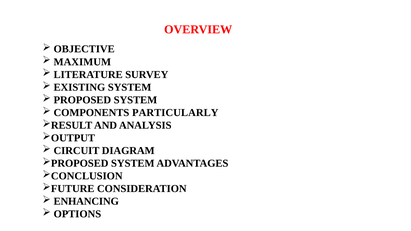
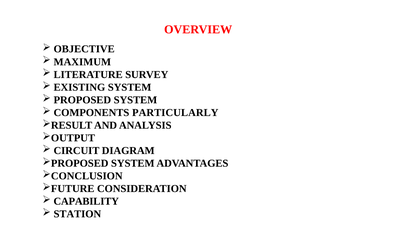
ENHANCING: ENHANCING -> CAPABILITY
OPTIONS: OPTIONS -> STATION
